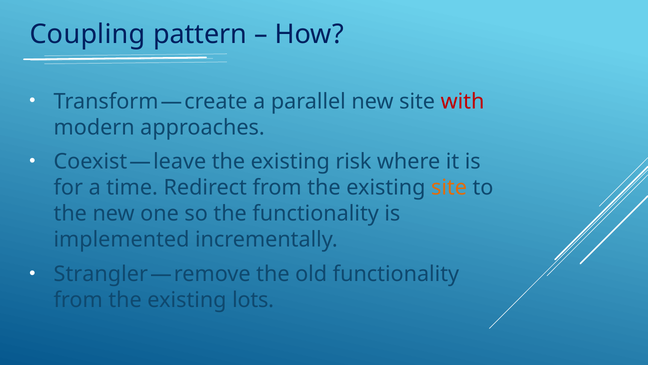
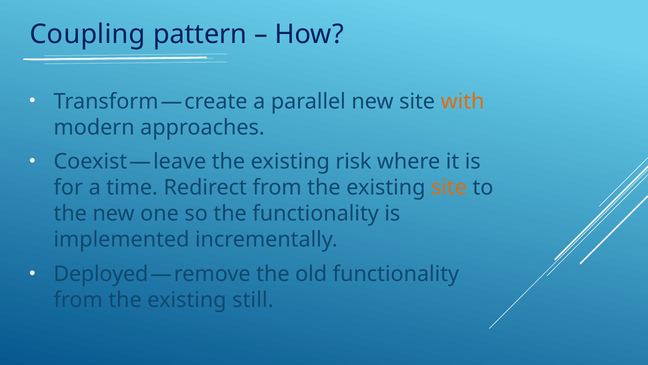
with colour: red -> orange
Strangler: Strangler -> Deployed
lots: lots -> still
